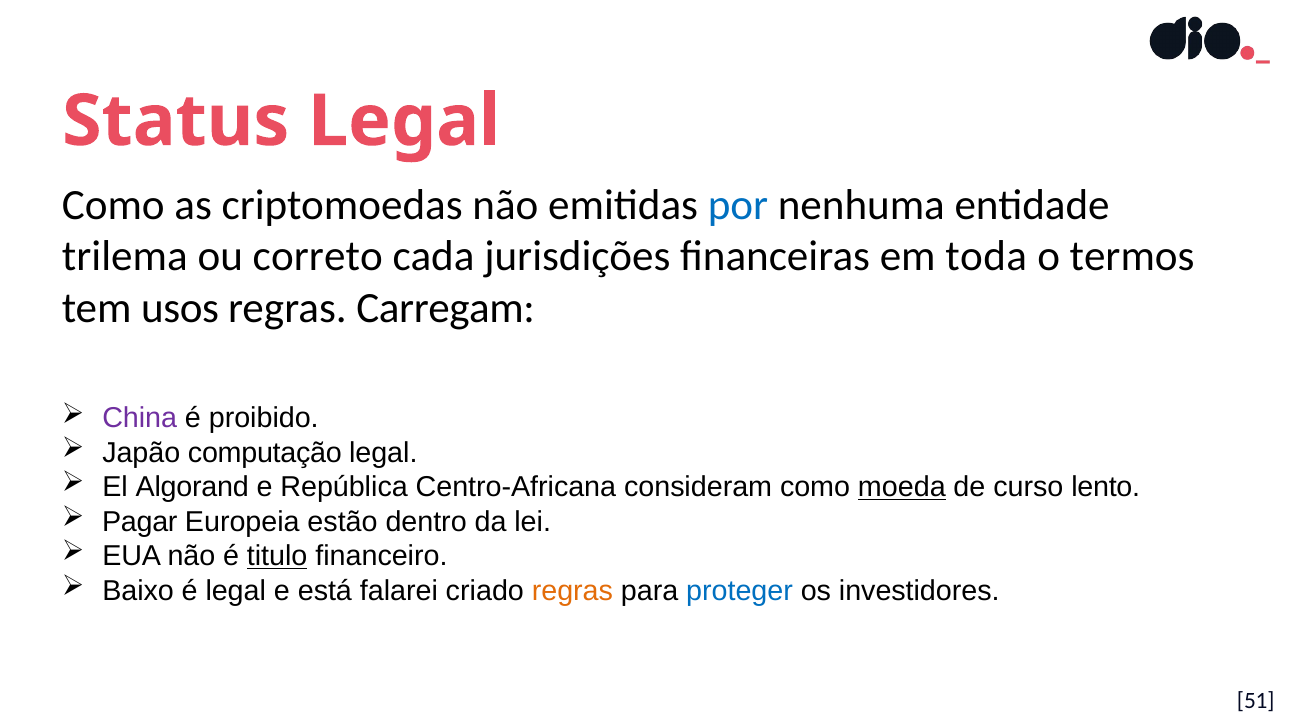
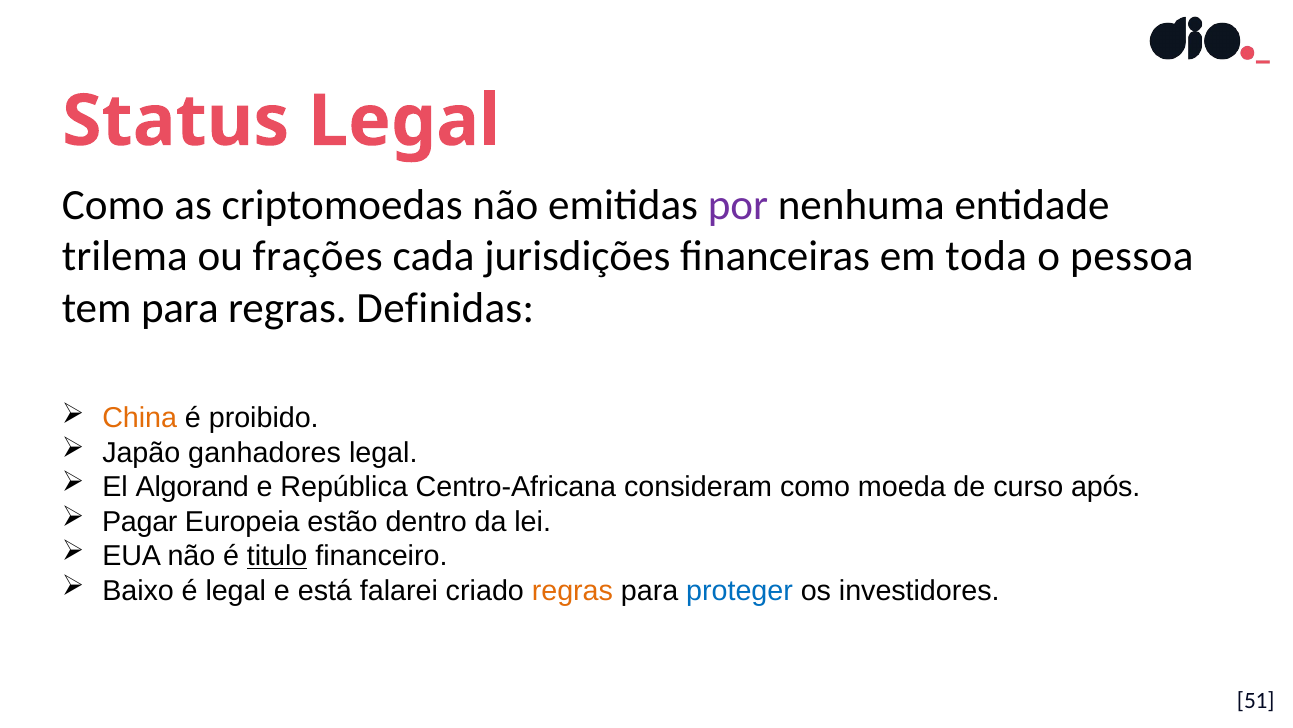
por colour: blue -> purple
correto: correto -> frações
termos: termos -> pessoa
tem usos: usos -> para
Carregam: Carregam -> Definidas
China colour: purple -> orange
computação: computação -> ganhadores
moeda underline: present -> none
lento: lento -> após
